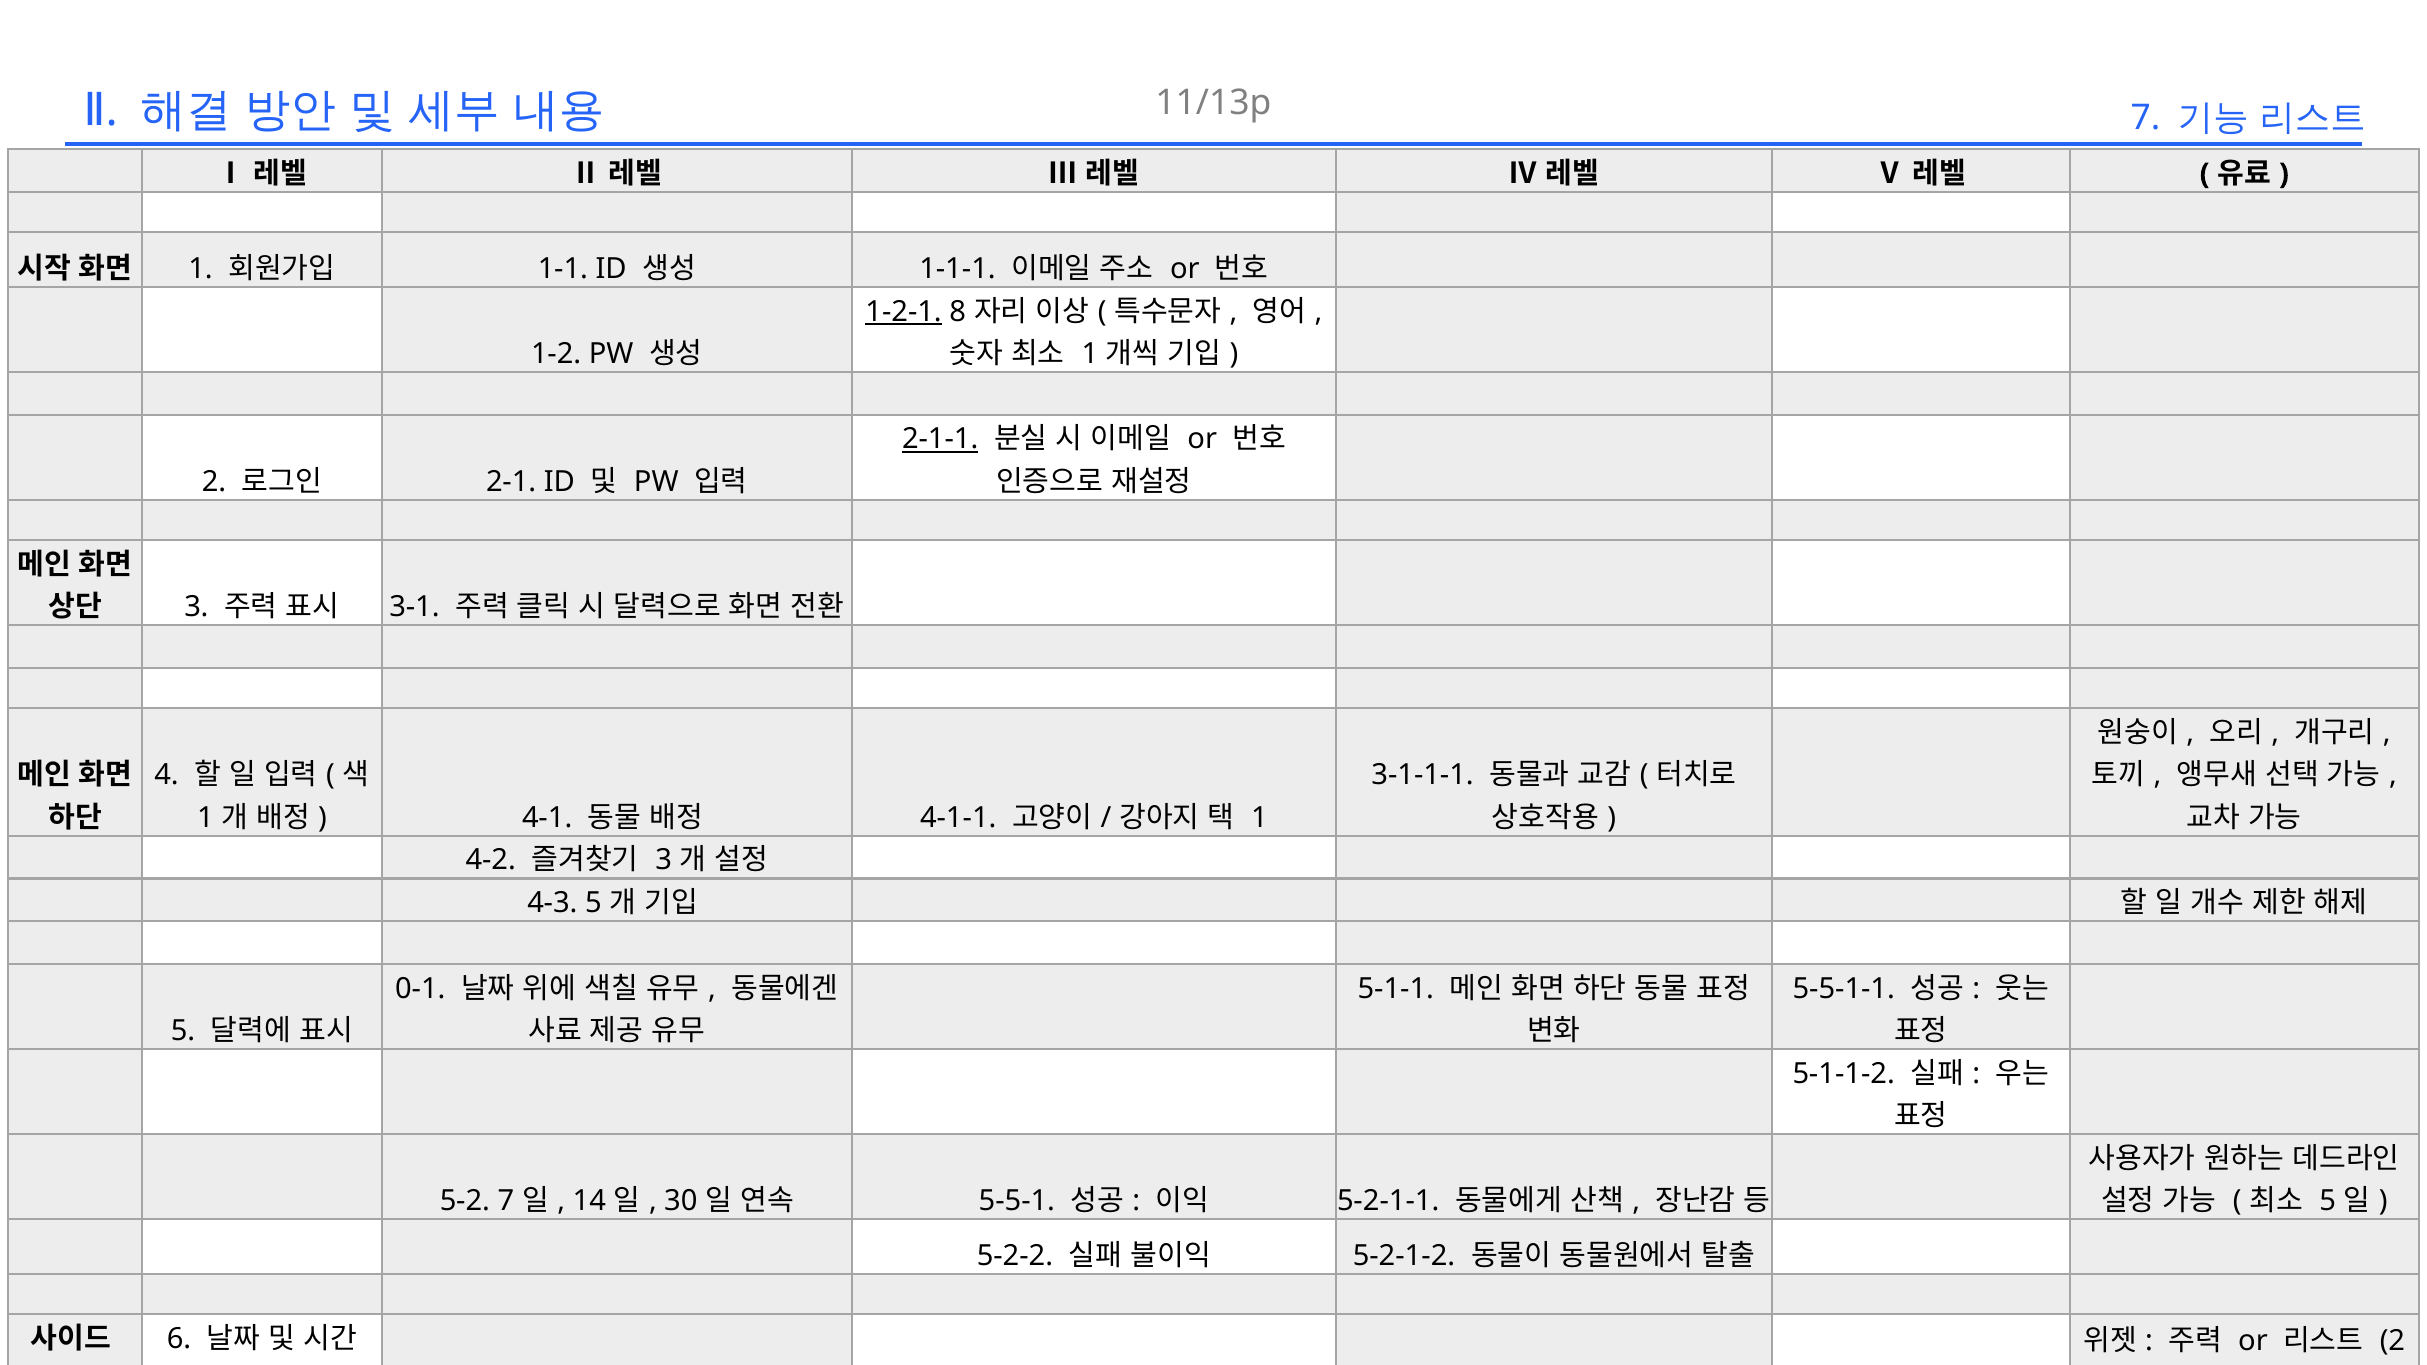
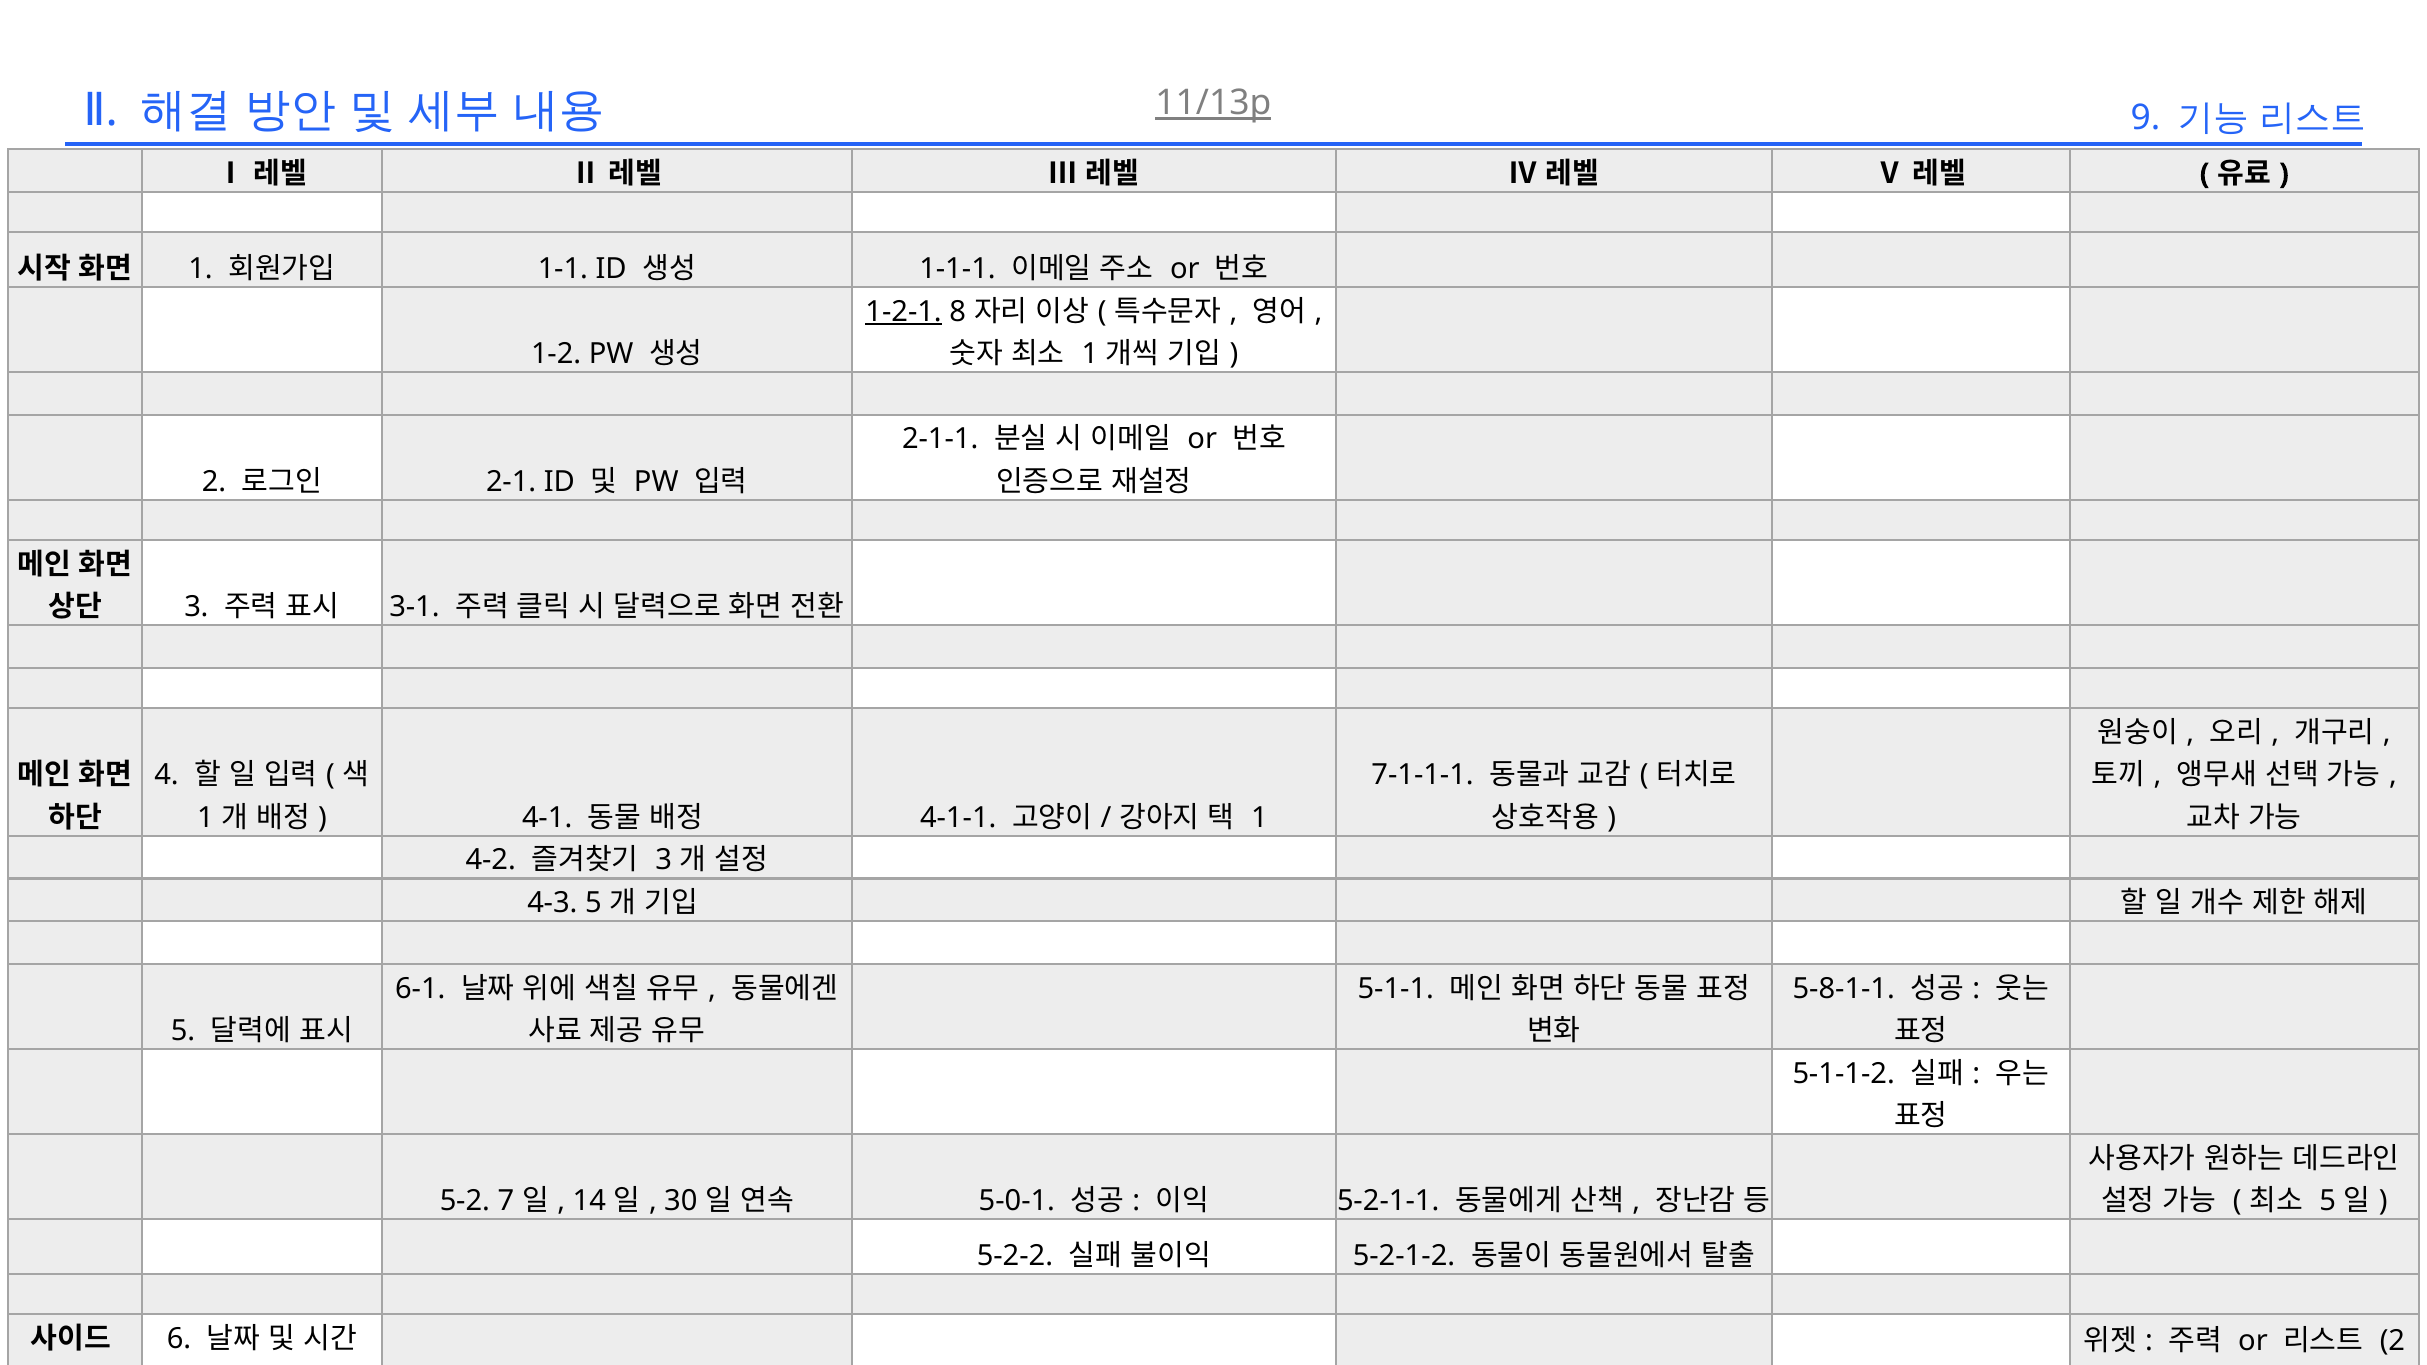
7 at (2145, 118): 7 -> 9
11/13p underline: none -> present
2-1-1 underline: present -> none
3-1-1-1 at (1423, 775): 3-1-1-1 -> 7-1-1-1
0-1 at (420, 989): 0-1 -> 6-1
5-5-1-1: 5-5-1-1 -> 5-8-1-1
5-5-1: 5-5-1 -> 5-0-1
